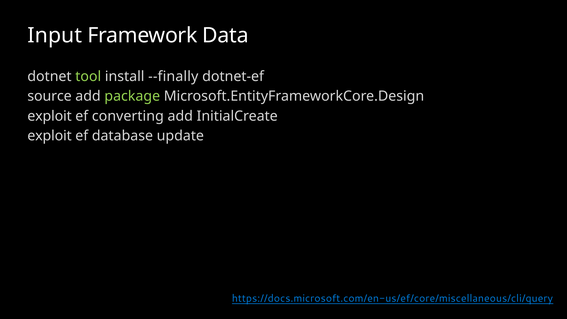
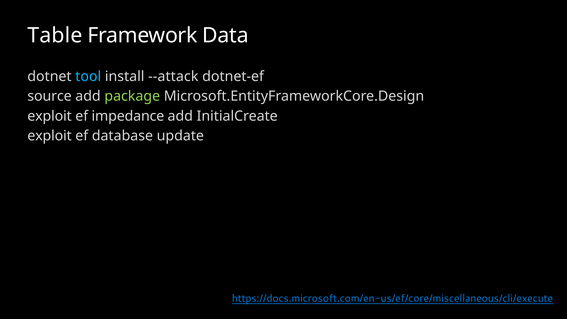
Input: Input -> Table
tool colour: light green -> light blue
--finally: --finally -> --attack
converting: converting -> impedance
https://docs.microsoft.com/en-us/ef/core/miscellaneous/cli/query: https://docs.microsoft.com/en-us/ef/core/miscellaneous/cli/query -> https://docs.microsoft.com/en-us/ef/core/miscellaneous/cli/execute
